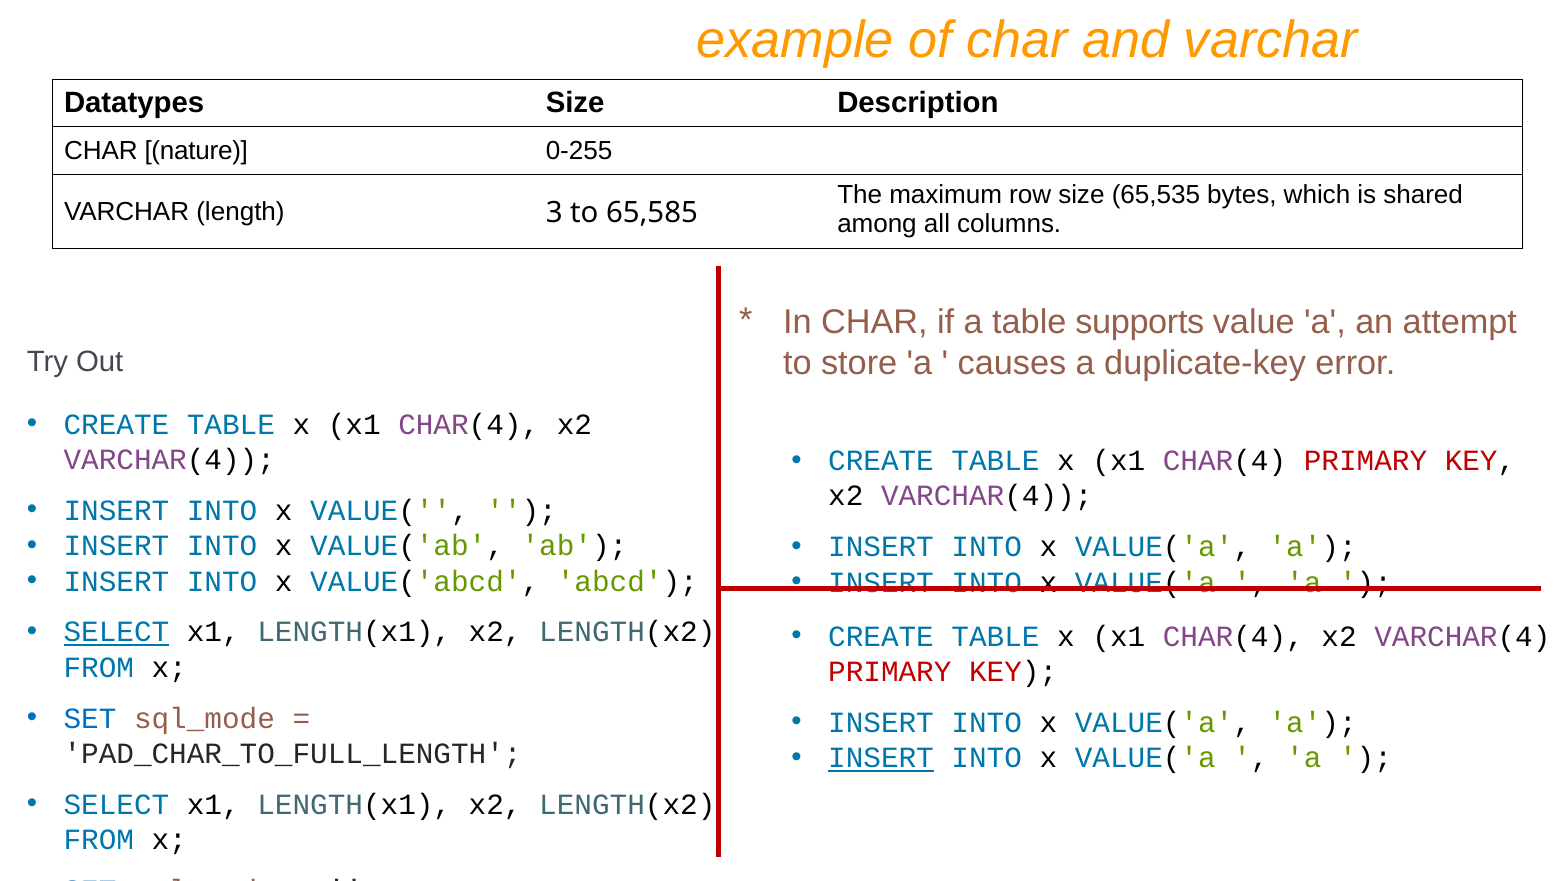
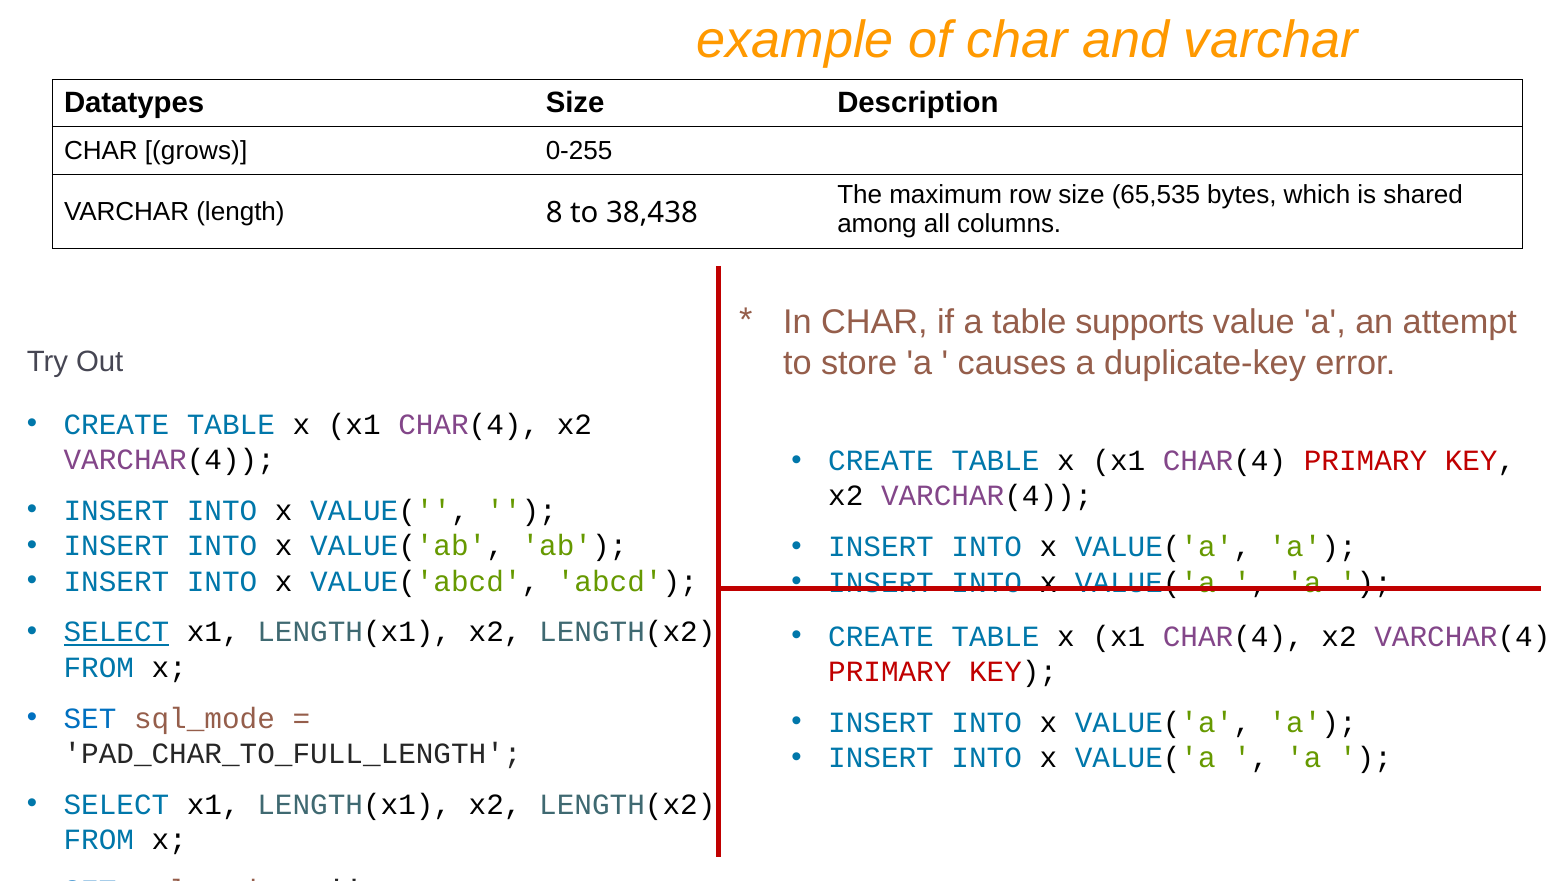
nature: nature -> grows
3: 3 -> 8
65,585: 65,585 -> 38,438
INSERT at (881, 758) underline: present -> none
